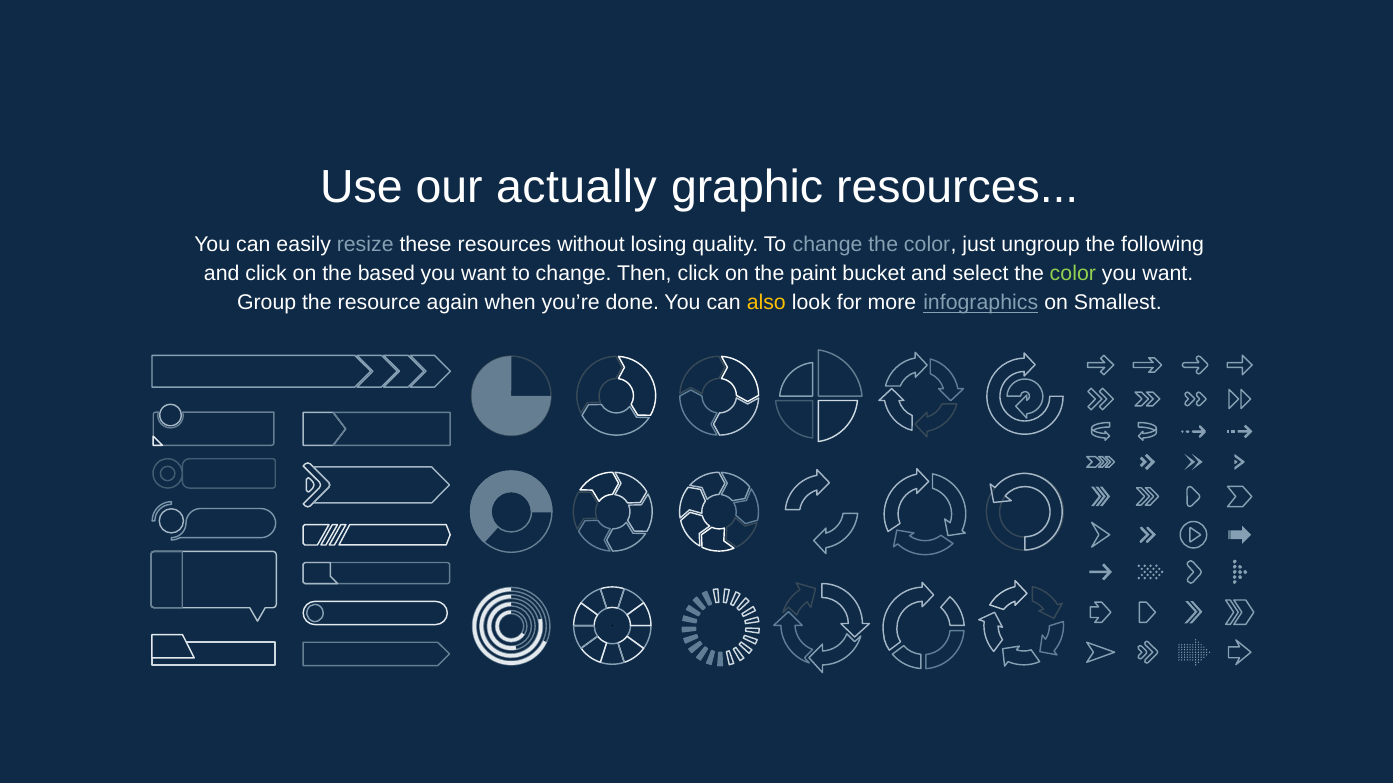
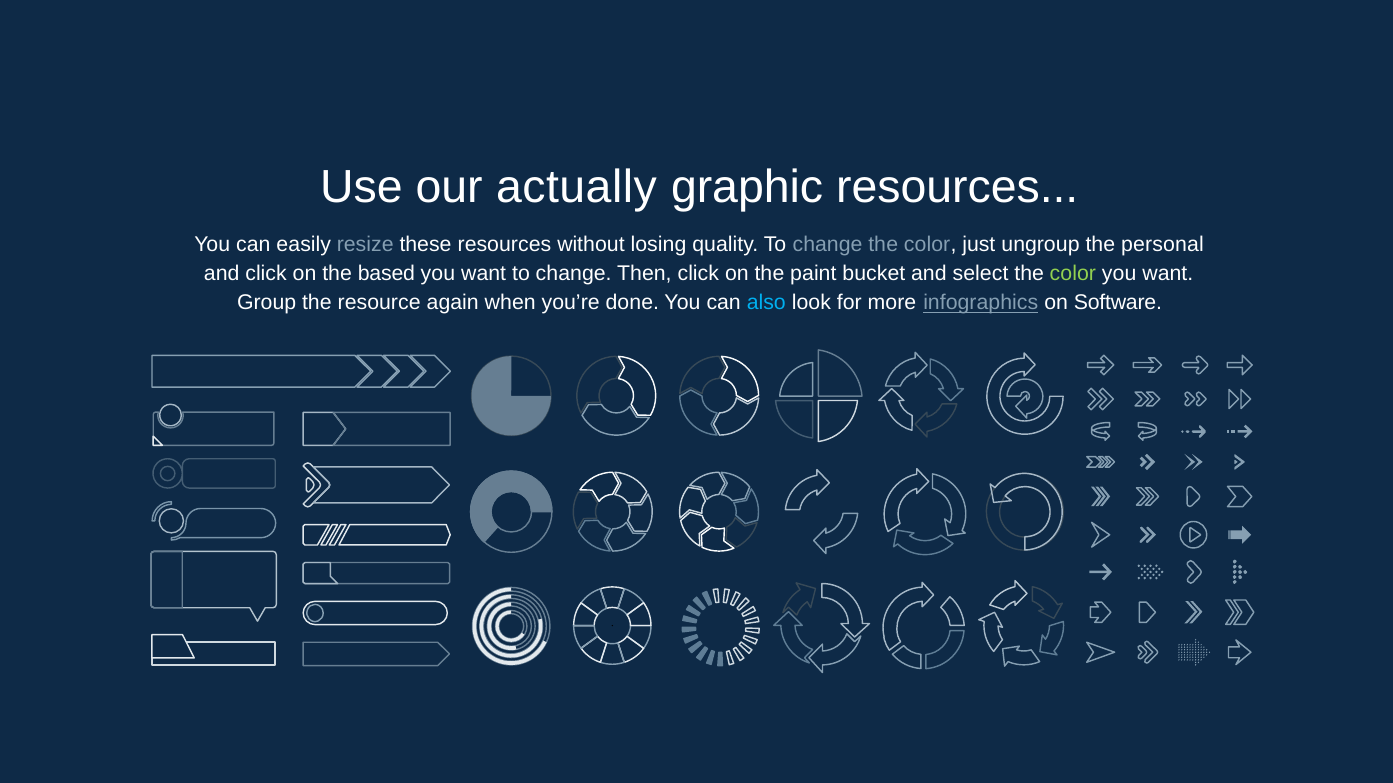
following: following -> personal
also colour: yellow -> light blue
Smallest: Smallest -> Software
